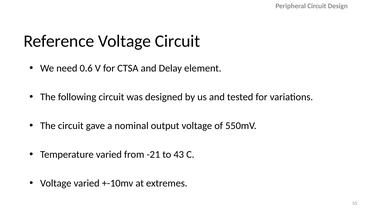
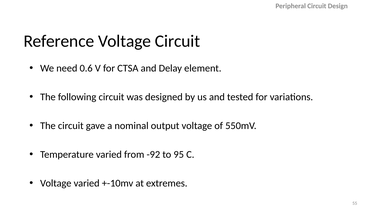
-21: -21 -> -92
43: 43 -> 95
